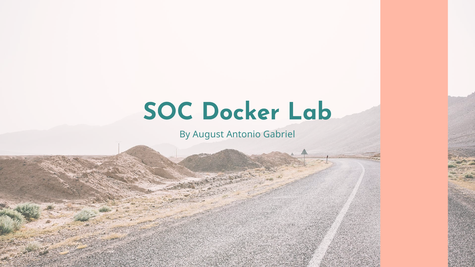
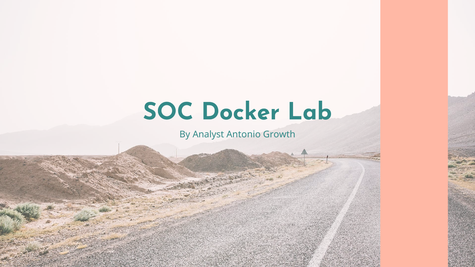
August: August -> Analyst
Gabriel: Gabriel -> Growth
